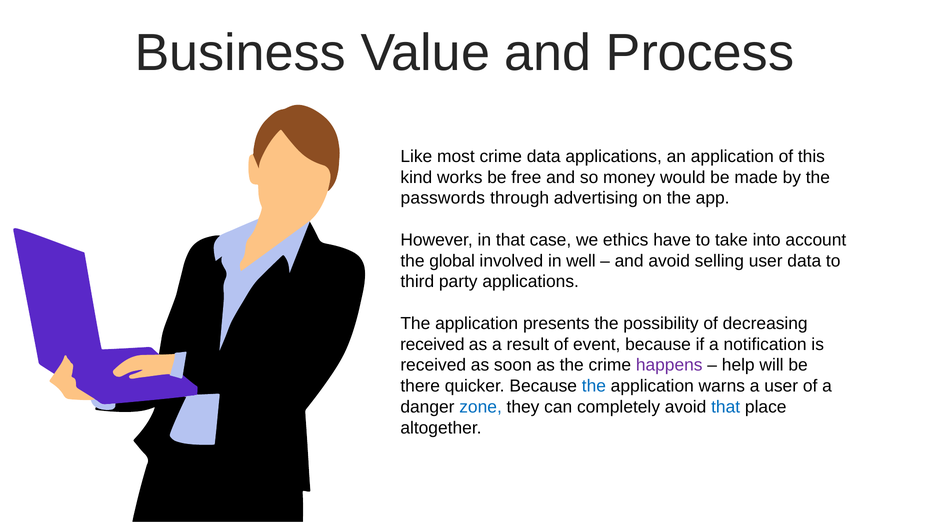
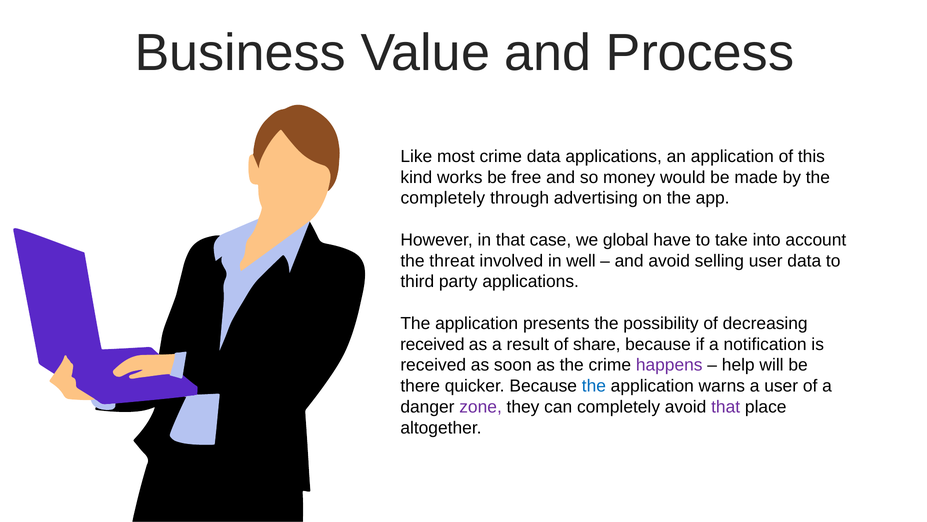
passwords at (443, 198): passwords -> completely
ethics: ethics -> global
global: global -> threat
event: event -> share
zone colour: blue -> purple
that at (726, 407) colour: blue -> purple
